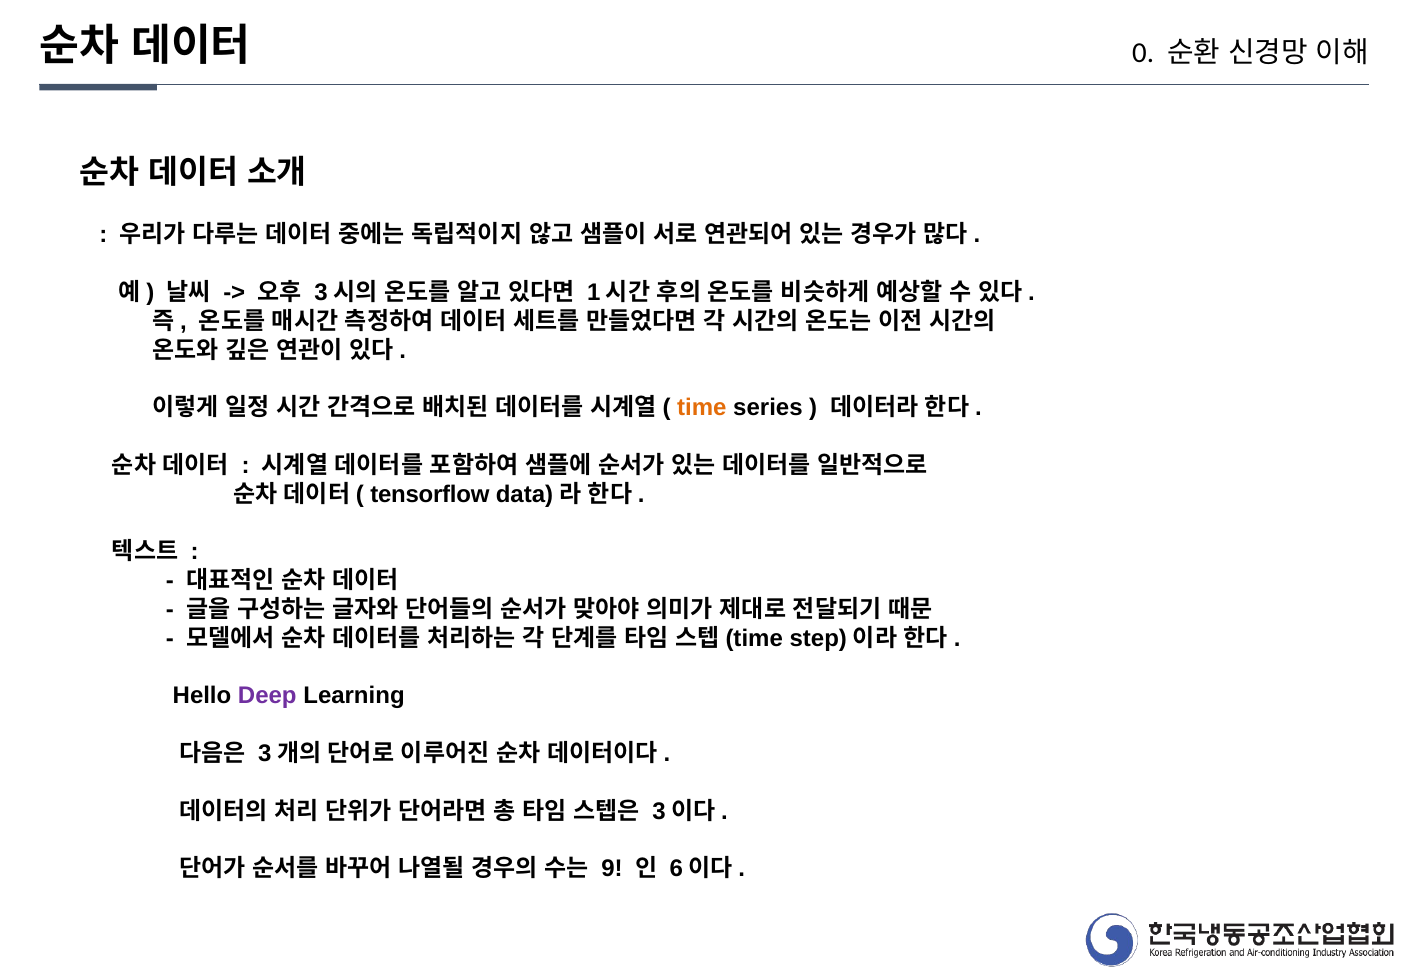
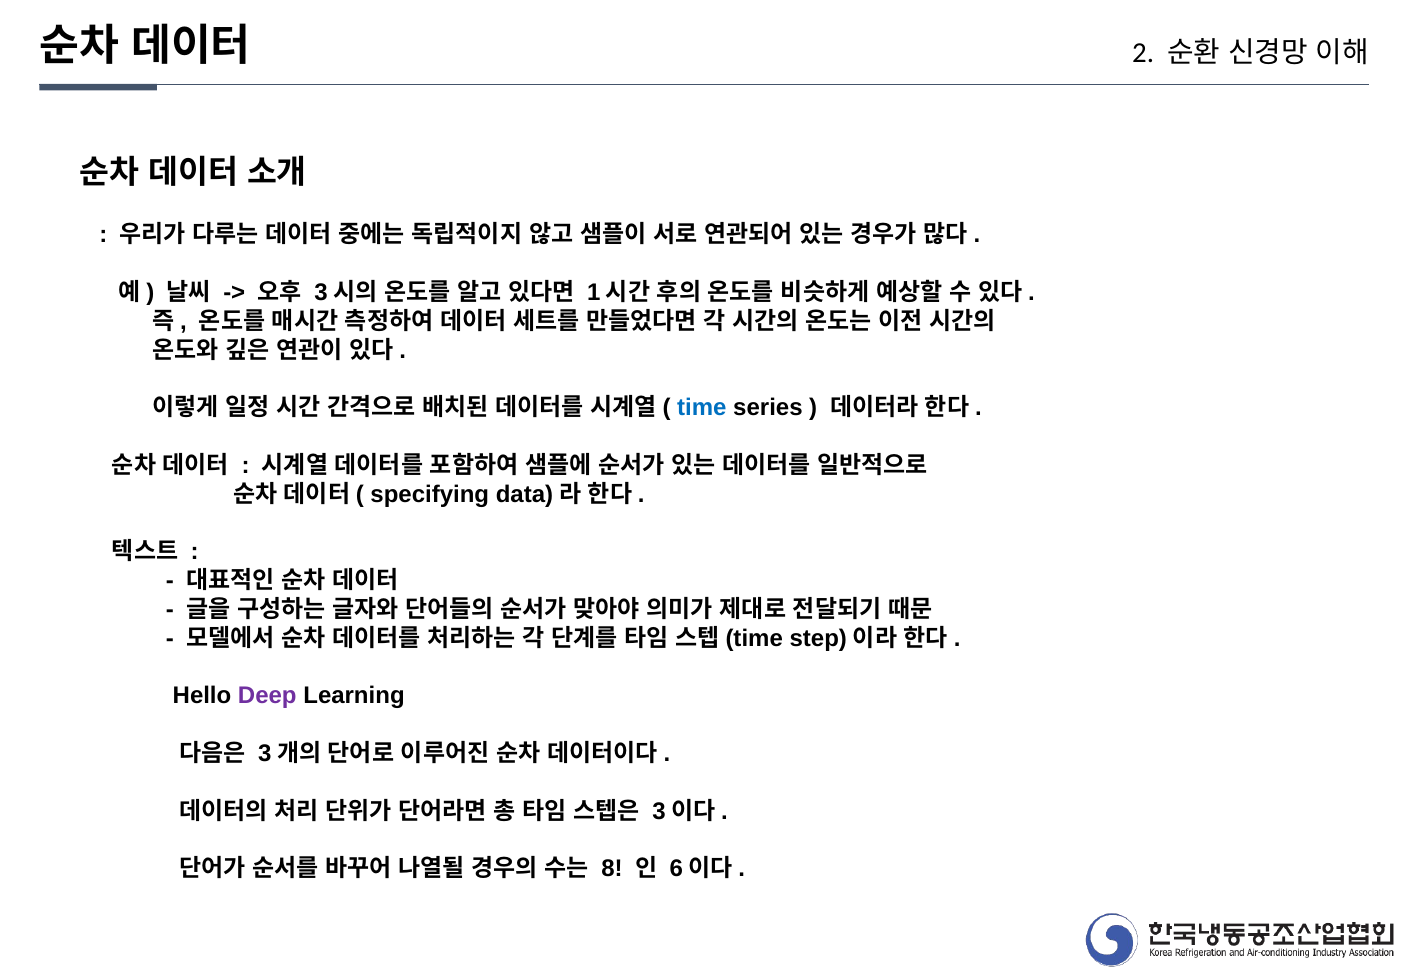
0: 0 -> 2
time colour: orange -> blue
tensorflow: tensorflow -> specifying
9: 9 -> 8
